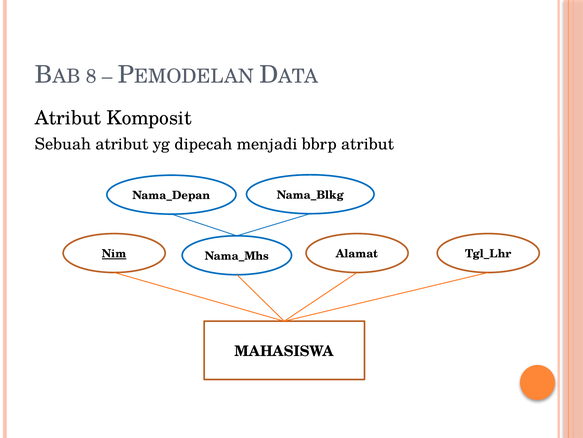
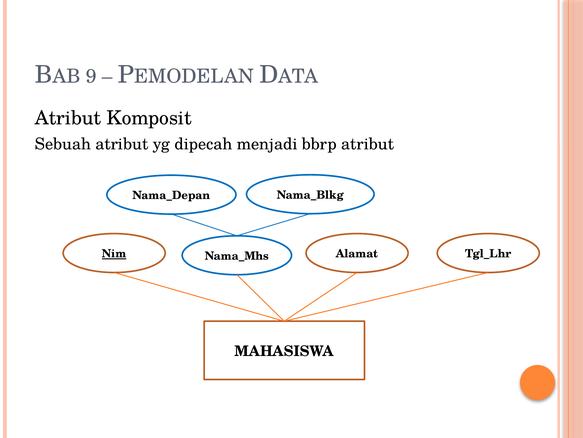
8: 8 -> 9
